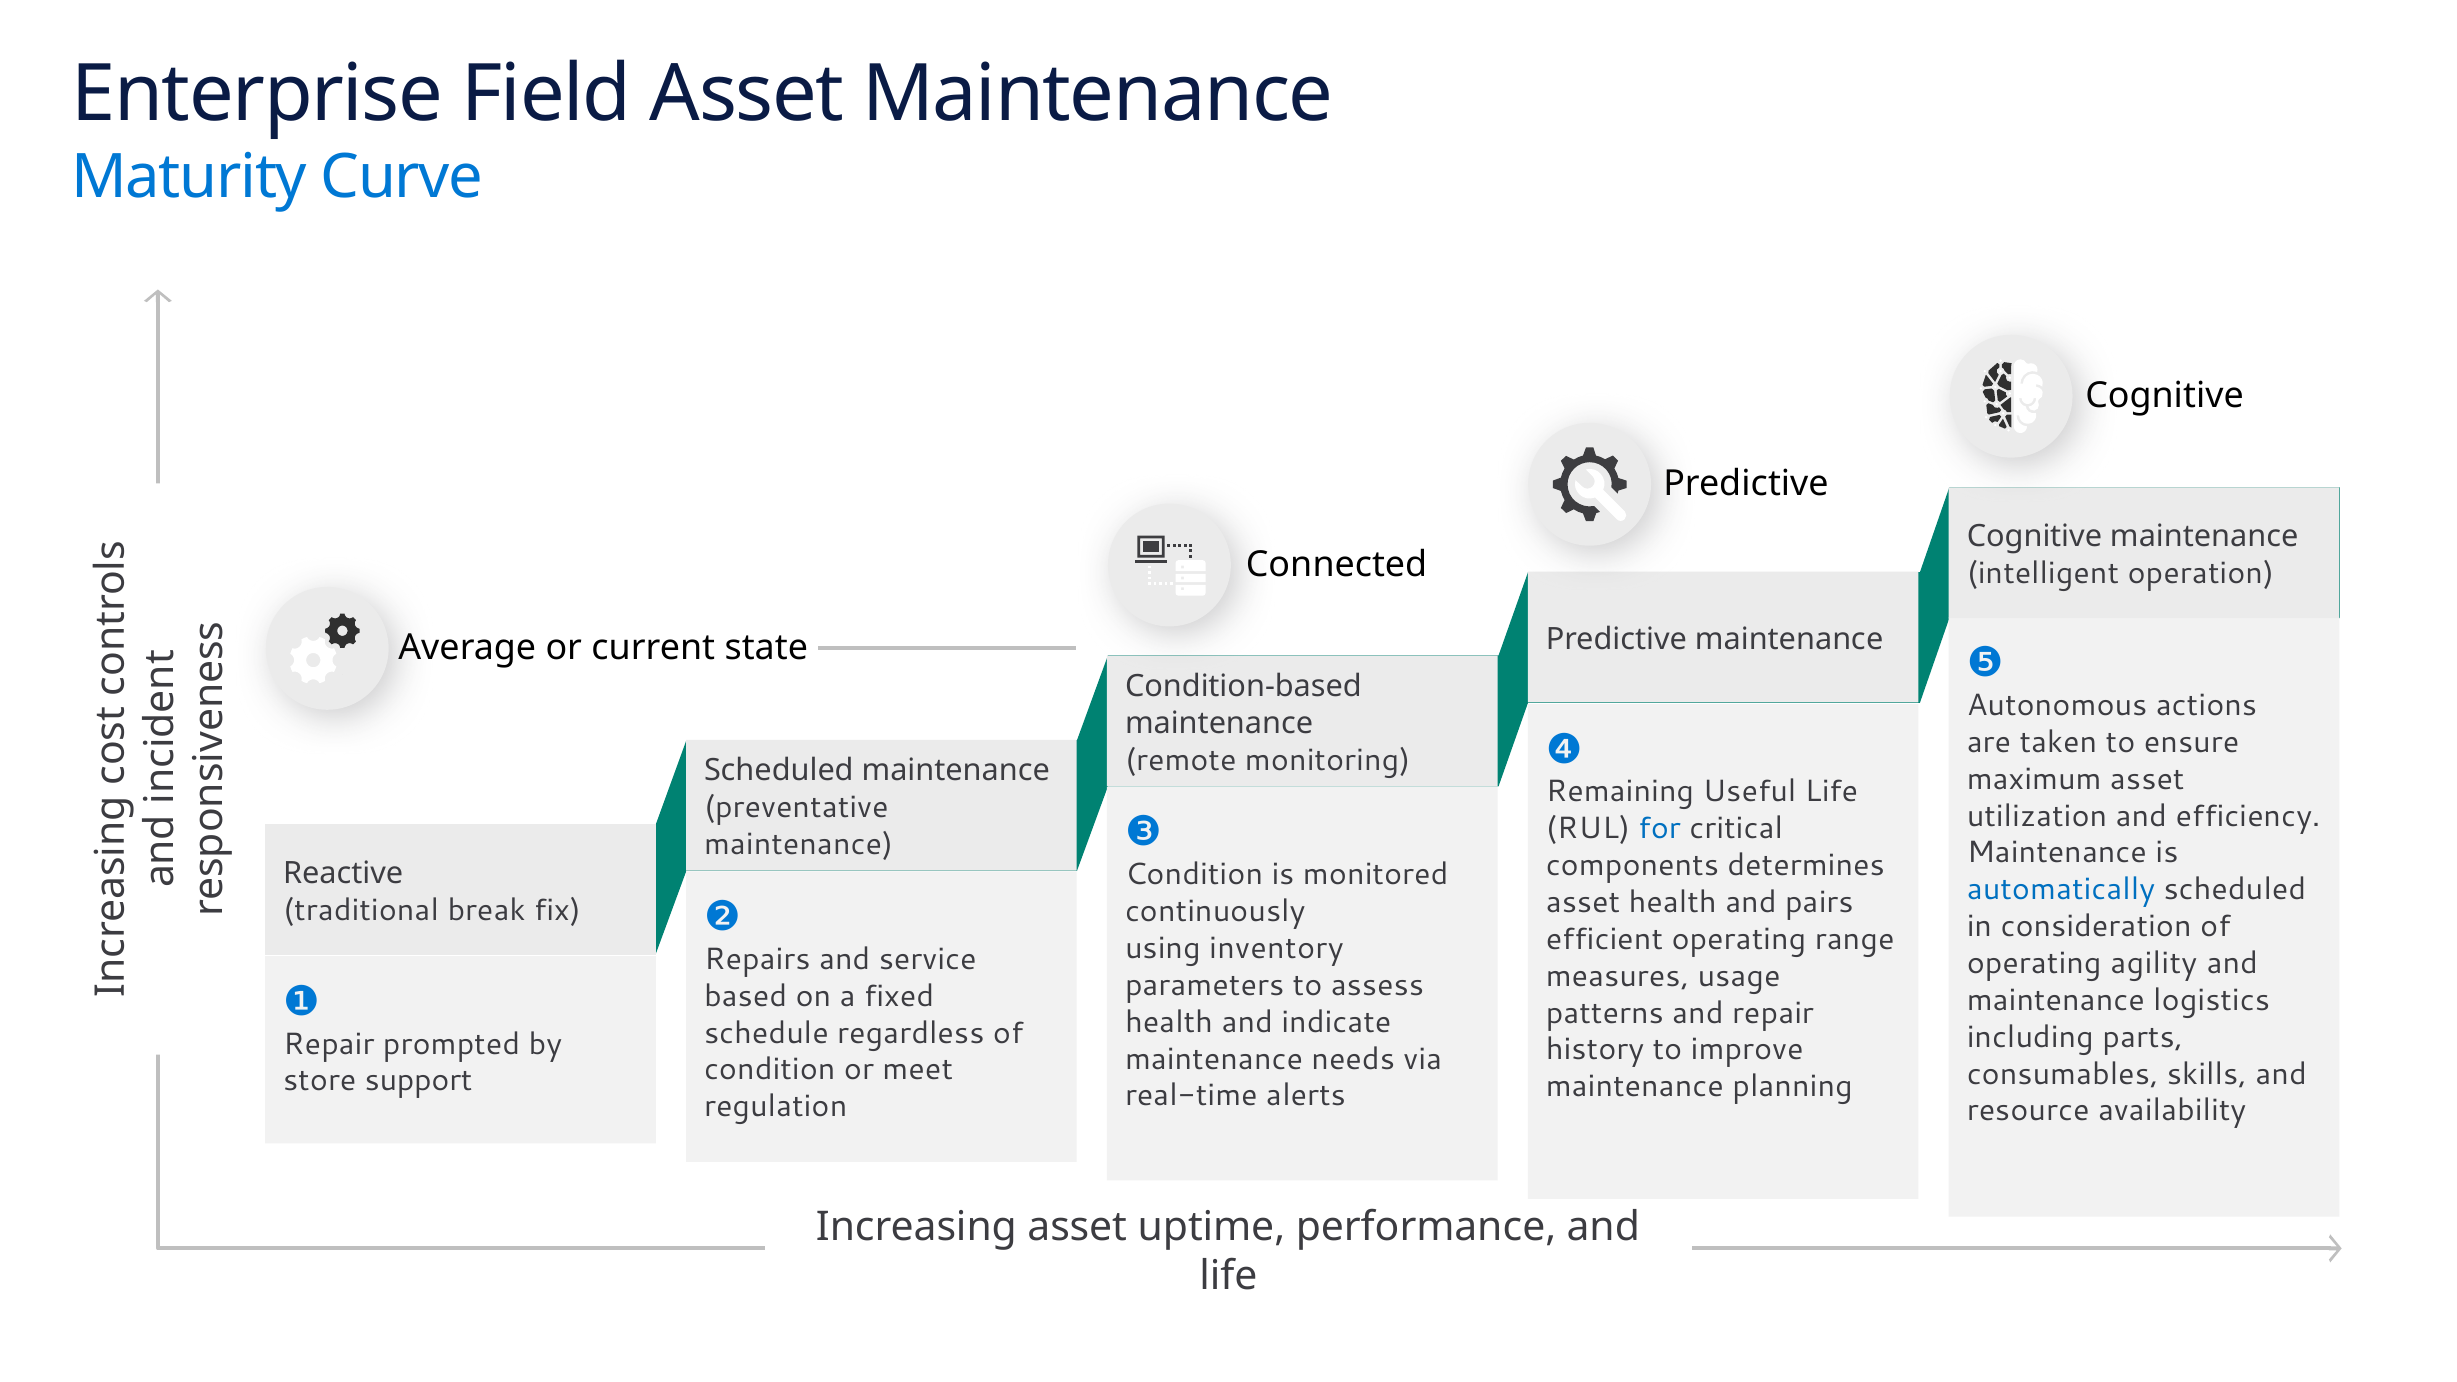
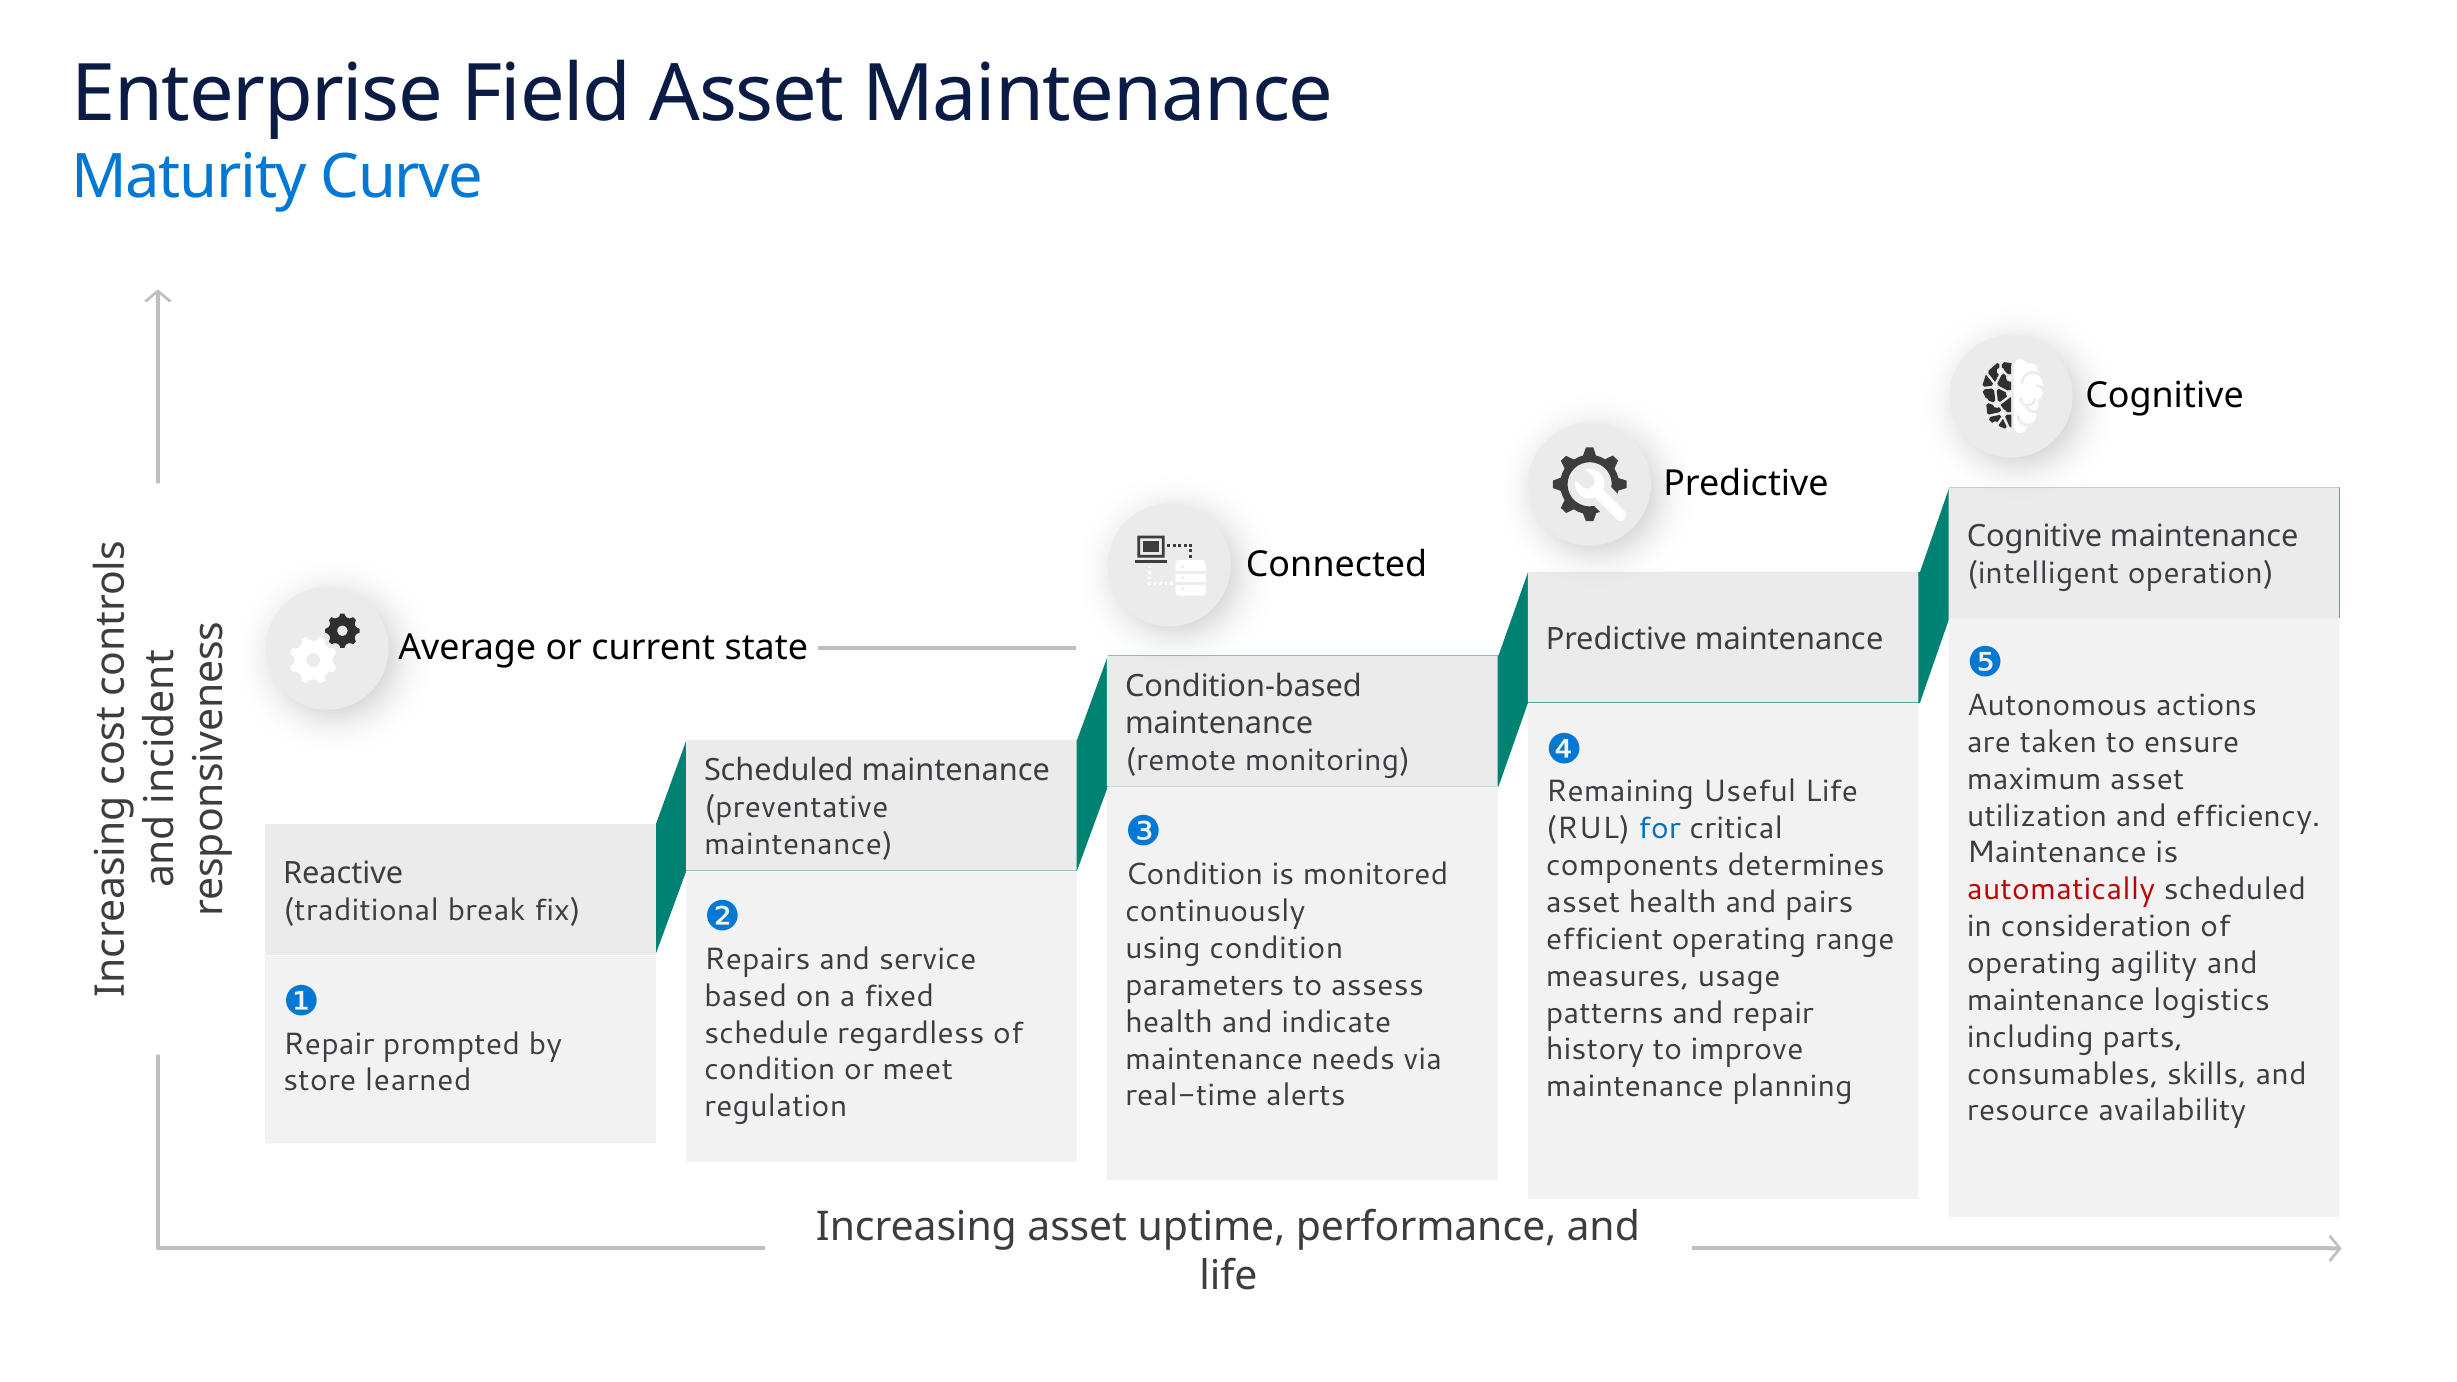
automatically colour: blue -> red
using inventory: inventory -> condition
support: support -> learned
